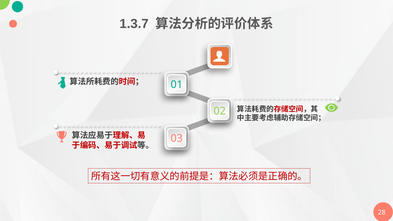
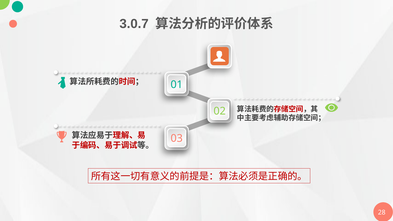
1.3.7: 1.3.7 -> 3.0.7
